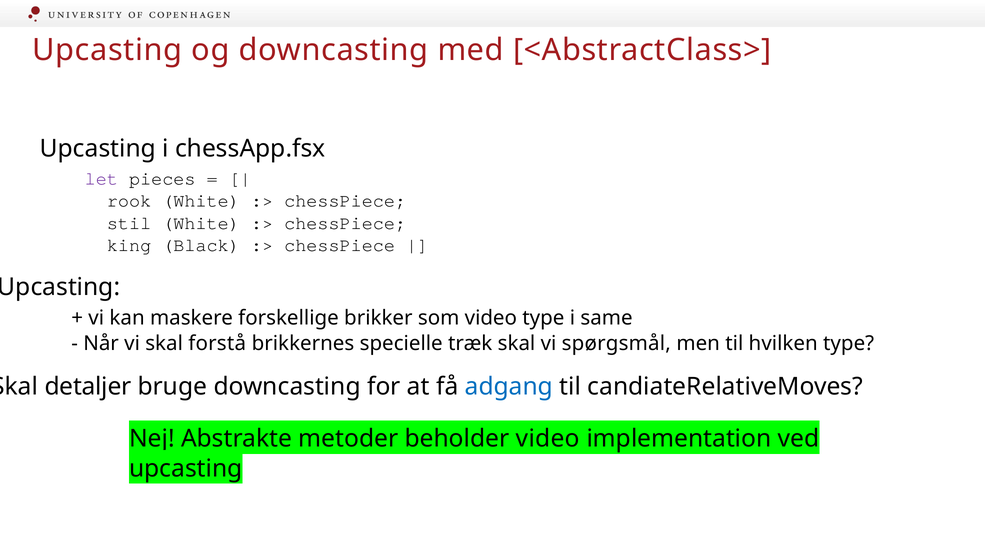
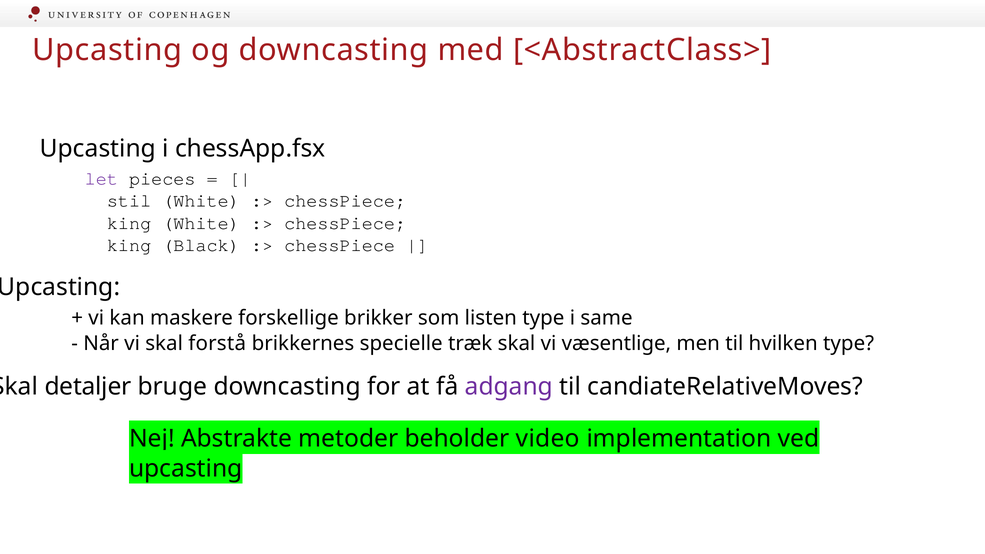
rook: rook -> stil
stil at (129, 223): stil -> king
som video: video -> listen
spørgsmål: spørgsmål -> væsentlige
adgang colour: blue -> purple
